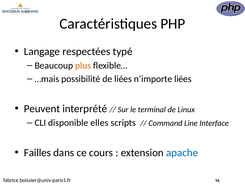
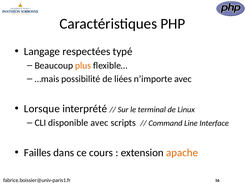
n’importe liées: liées -> avec
Peuvent: Peuvent -> Lorsque
disponible elles: elles -> avec
apache colour: blue -> orange
